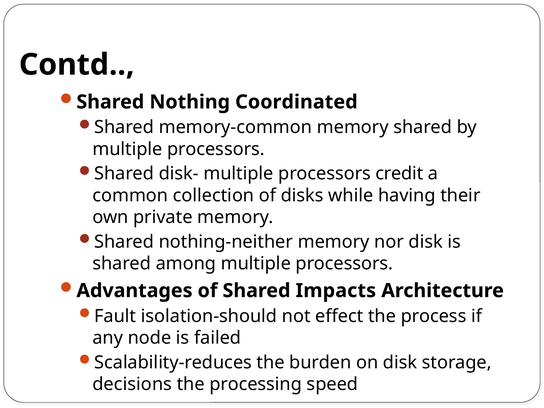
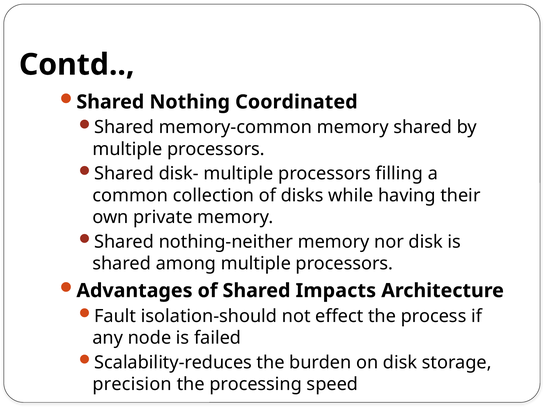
credit: credit -> filling
decisions: decisions -> precision
